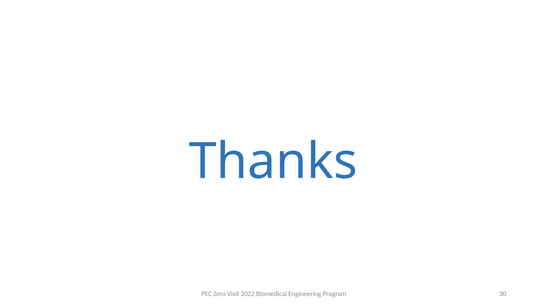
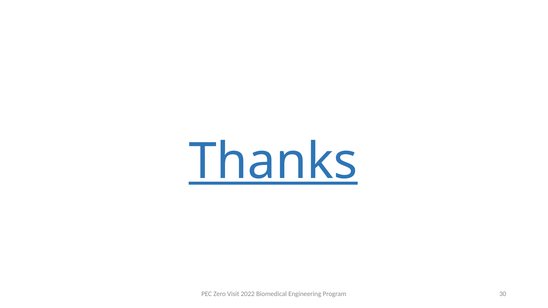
Thanks underline: none -> present
